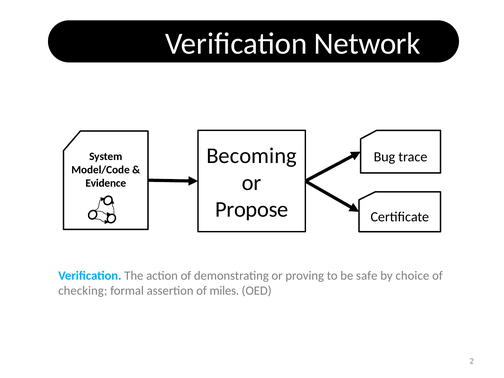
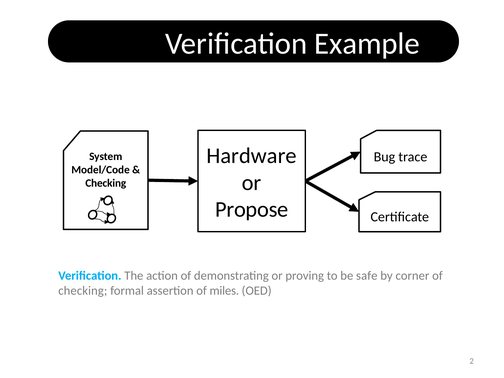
Network: Network -> Example
Becoming: Becoming -> Hardware
Evidence at (106, 183): Evidence -> Checking
choice: choice -> corner
